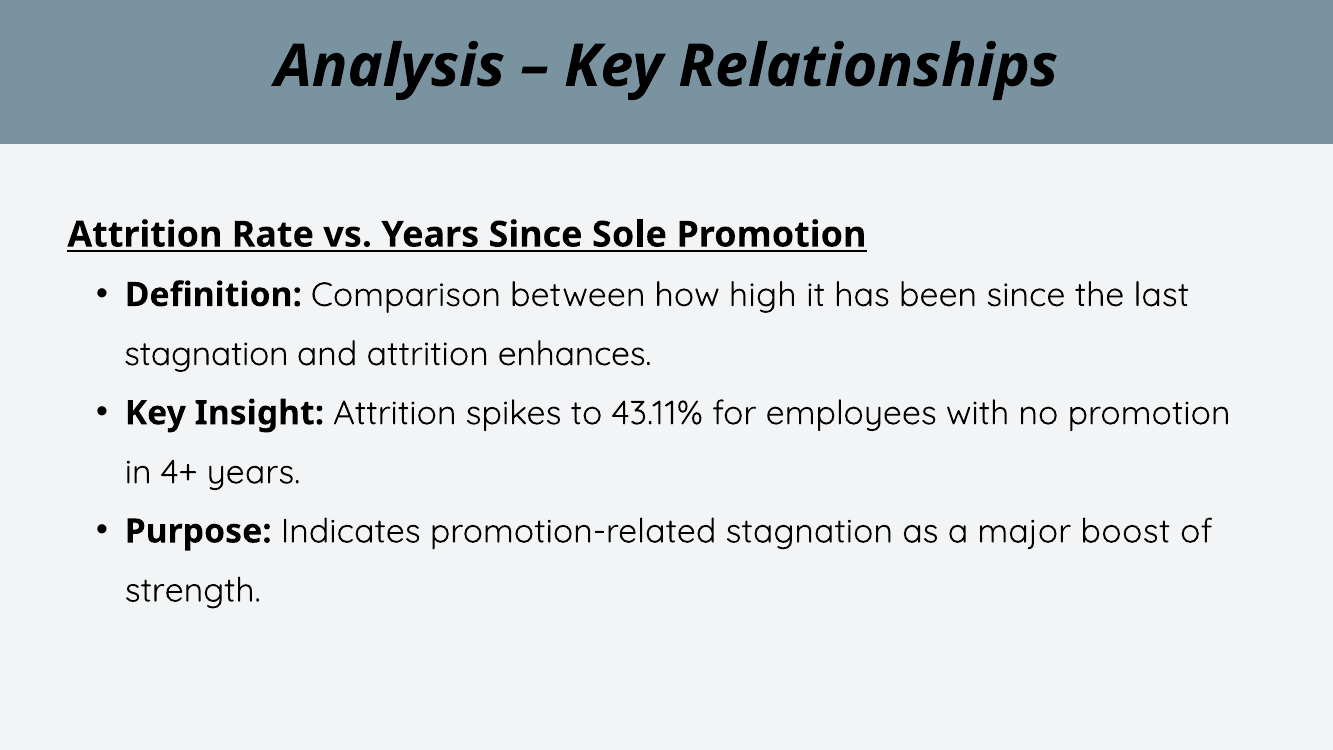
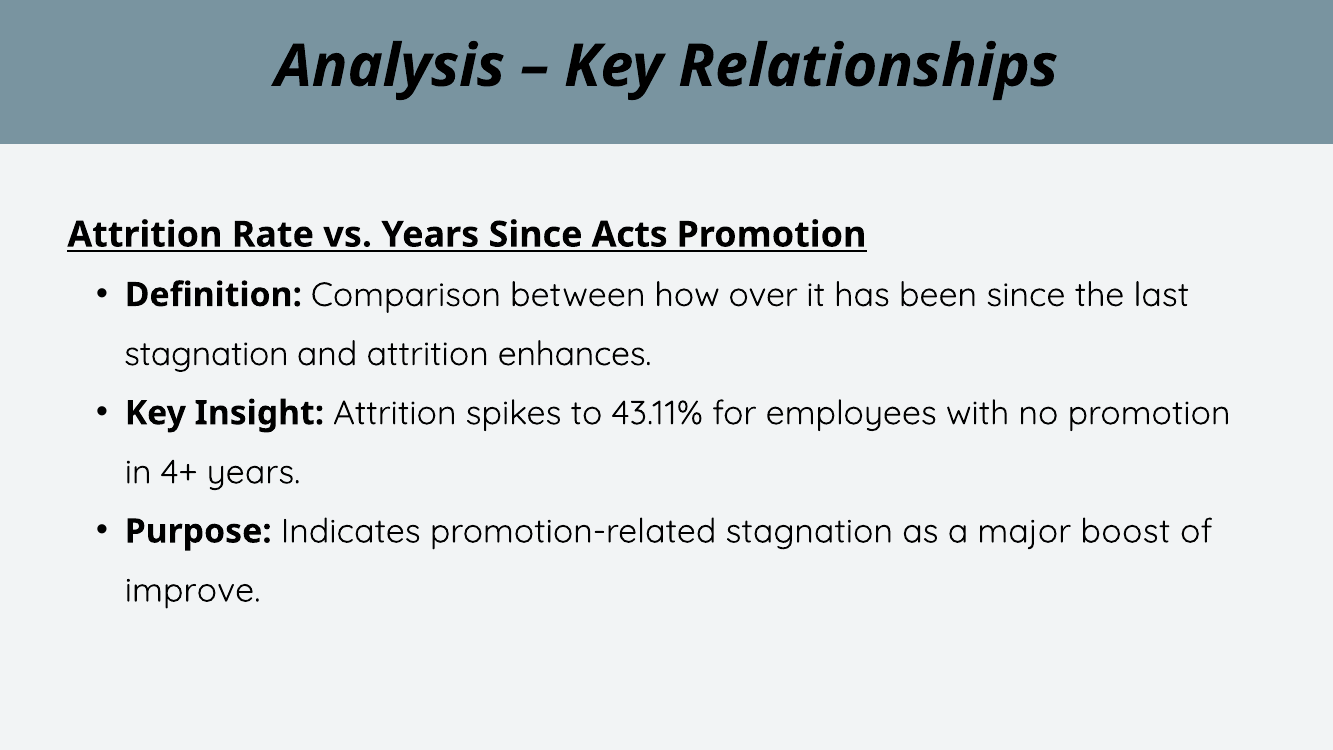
Sole: Sole -> Acts
high: high -> over
strength: strength -> improve
